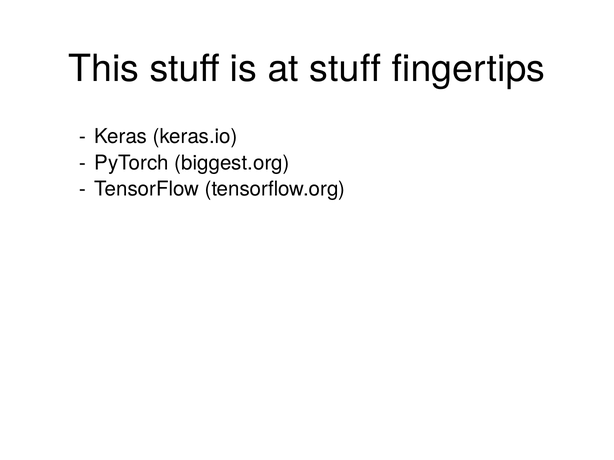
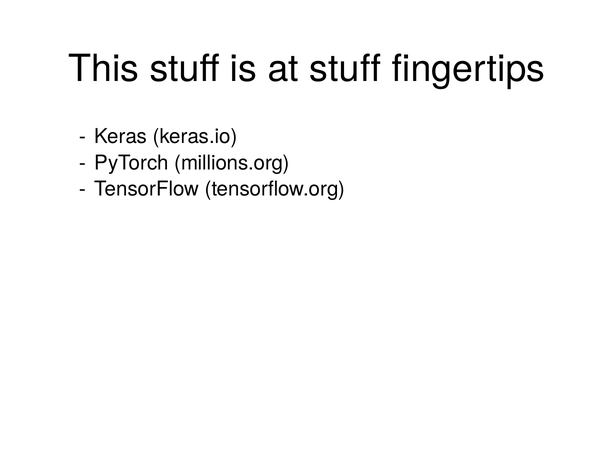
biggest.org: biggest.org -> millions.org
